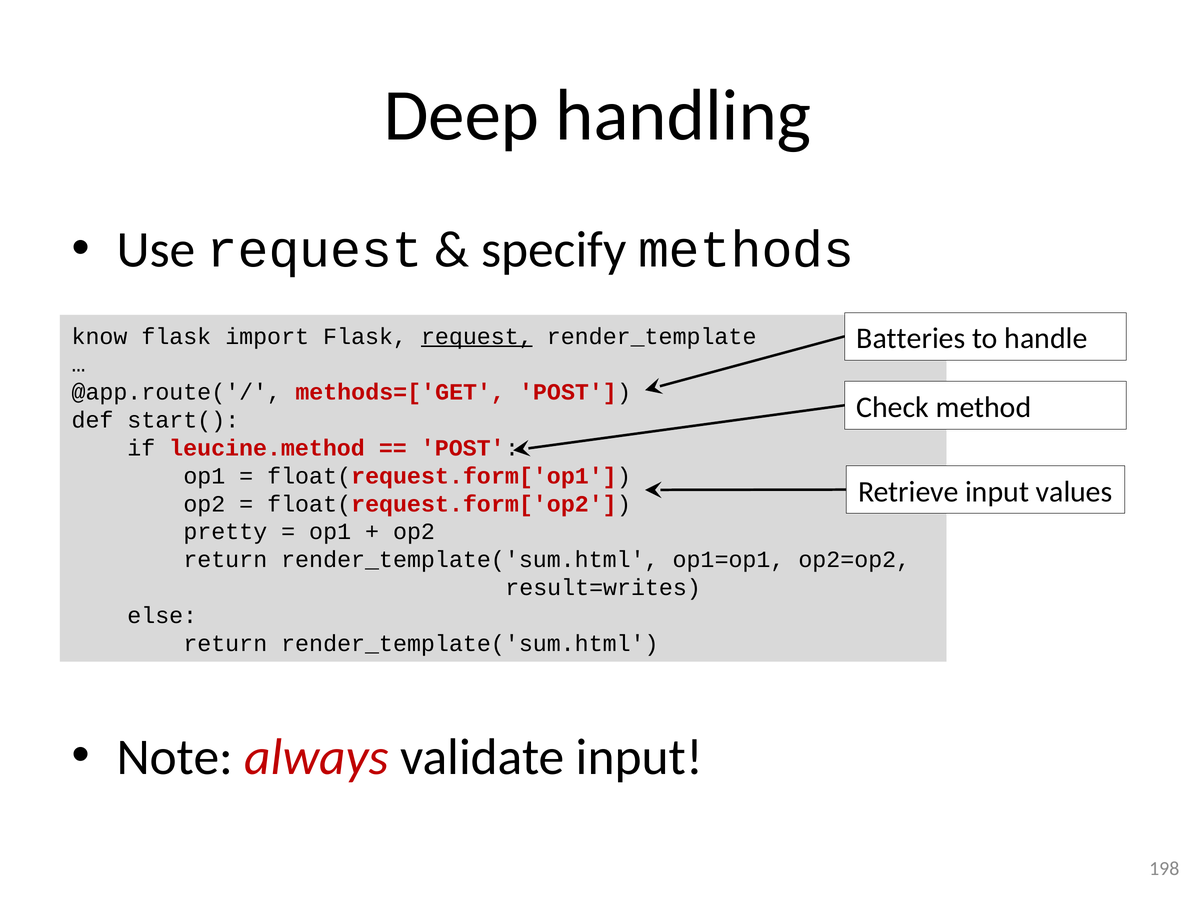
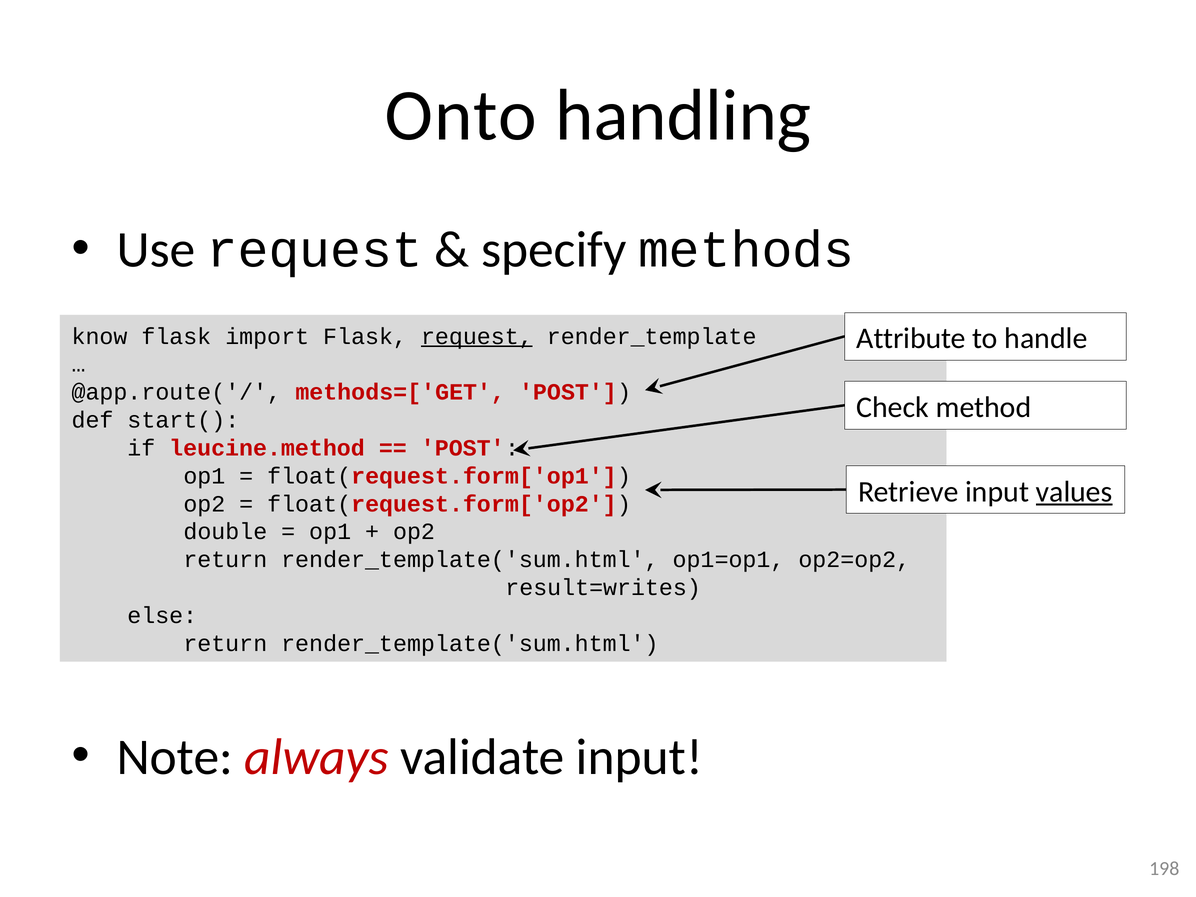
Deep: Deep -> Onto
Batteries: Batteries -> Attribute
values underline: none -> present
pretty: pretty -> double
